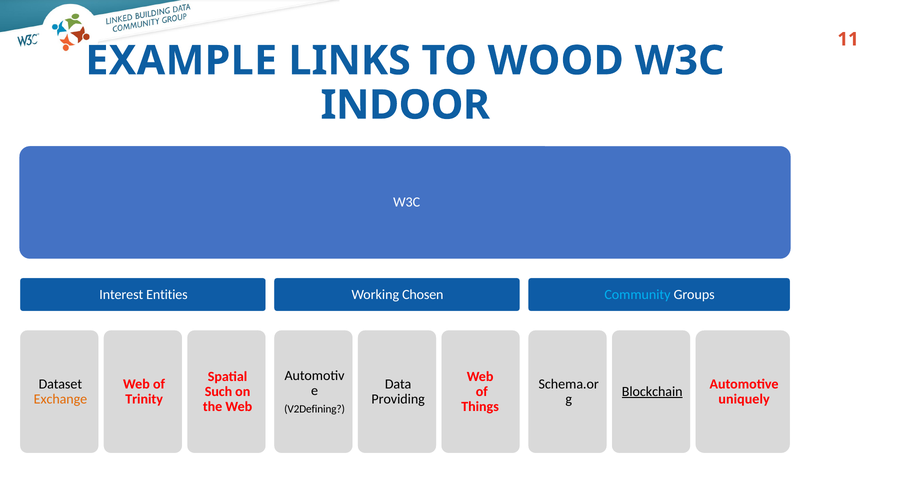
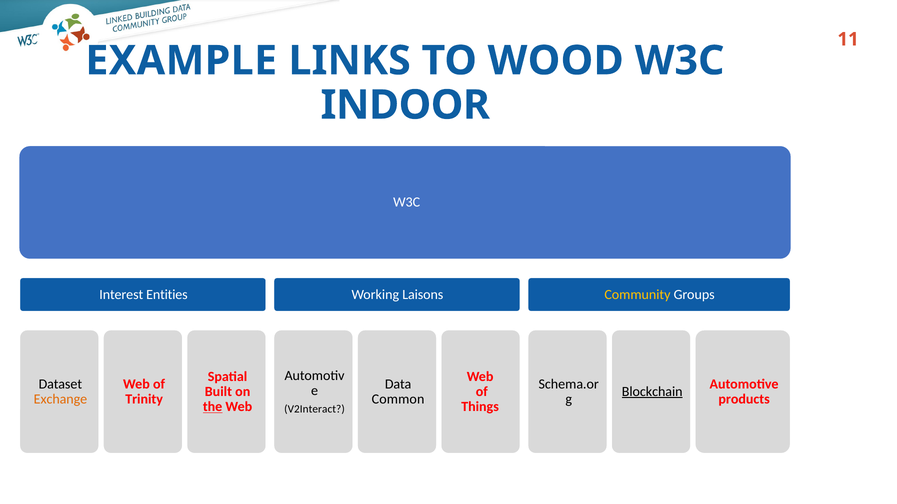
Chosen: Chosen -> Laisons
Community colour: light blue -> yellow
Such: Such -> Built
Providing: Providing -> Common
uniquely: uniquely -> products
the underline: none -> present
V2Defining: V2Defining -> V2Interact
